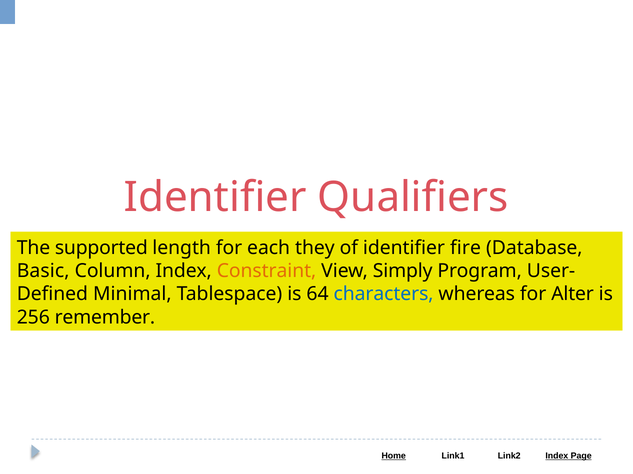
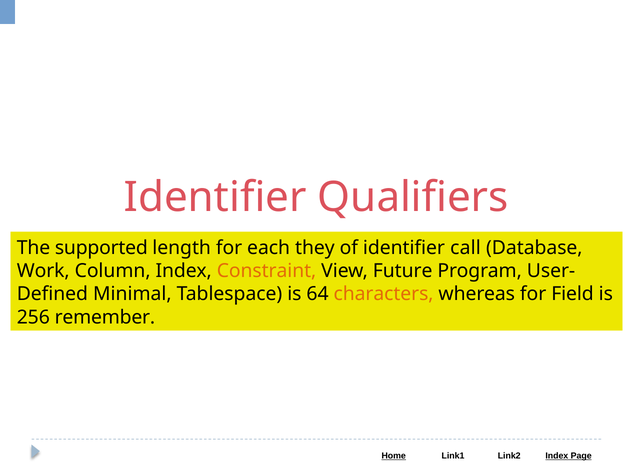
fire: fire -> call
Basic: Basic -> Work
Simply: Simply -> Future
characters colour: blue -> orange
Alter: Alter -> Field
